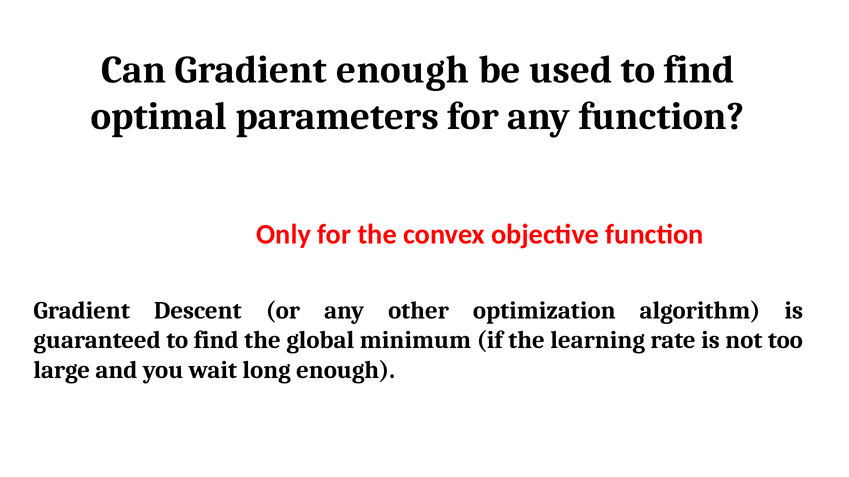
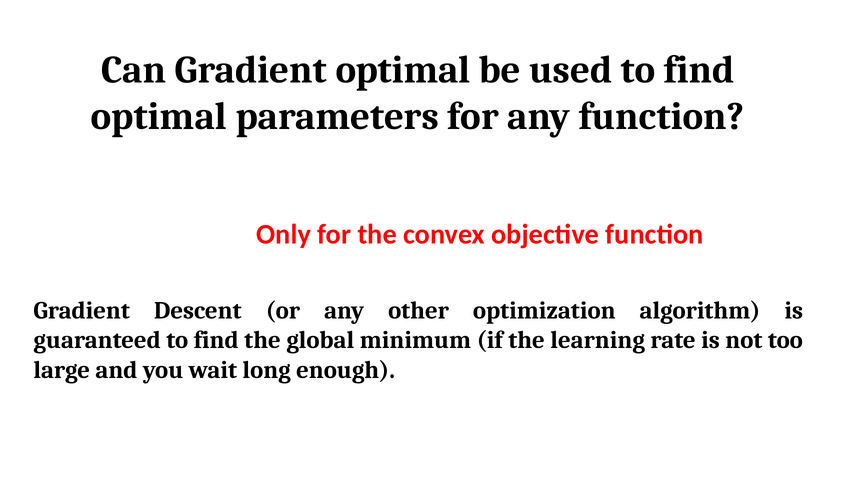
Gradient enough: enough -> optimal
